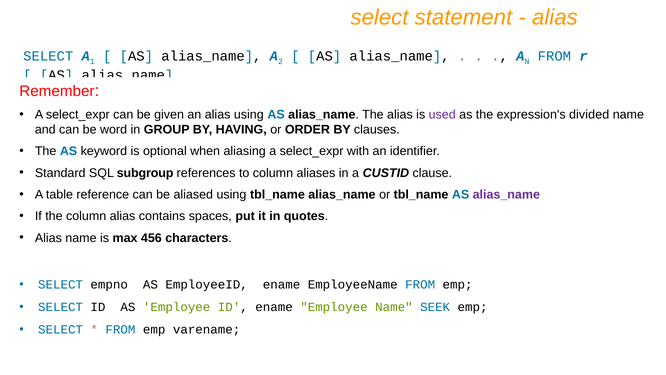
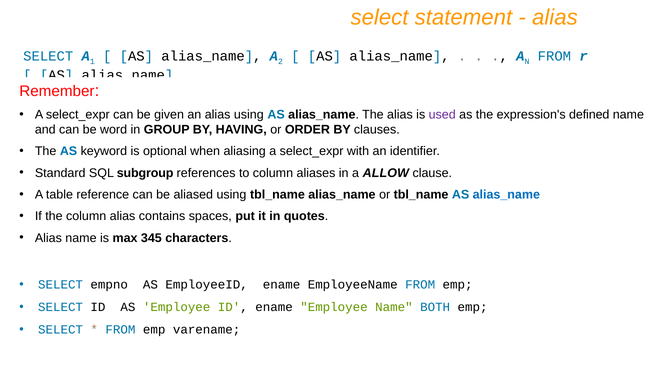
divided: divided -> defined
CUSTID: CUSTID -> ALLOW
alias_name at (506, 194) colour: purple -> blue
456: 456 -> 345
SEEK: SEEK -> BOTH
